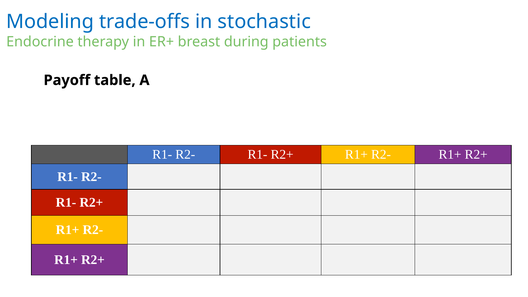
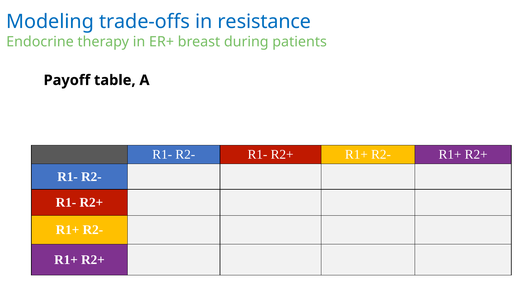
stochastic: stochastic -> resistance
